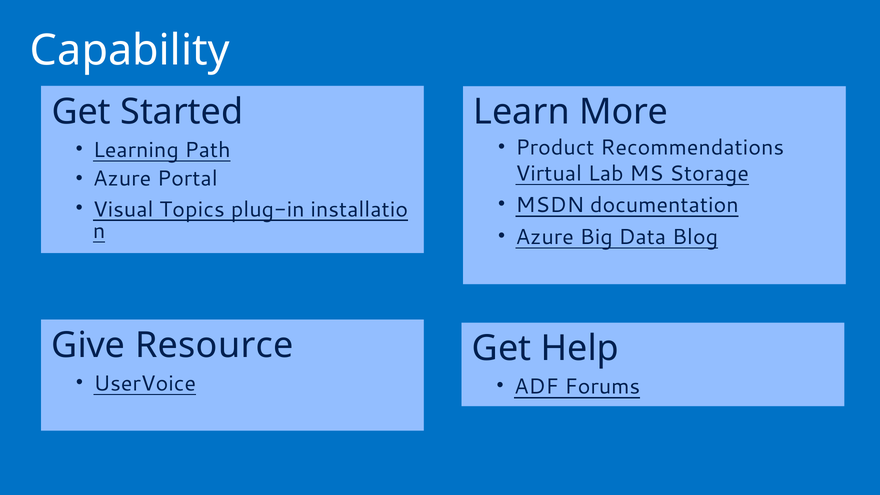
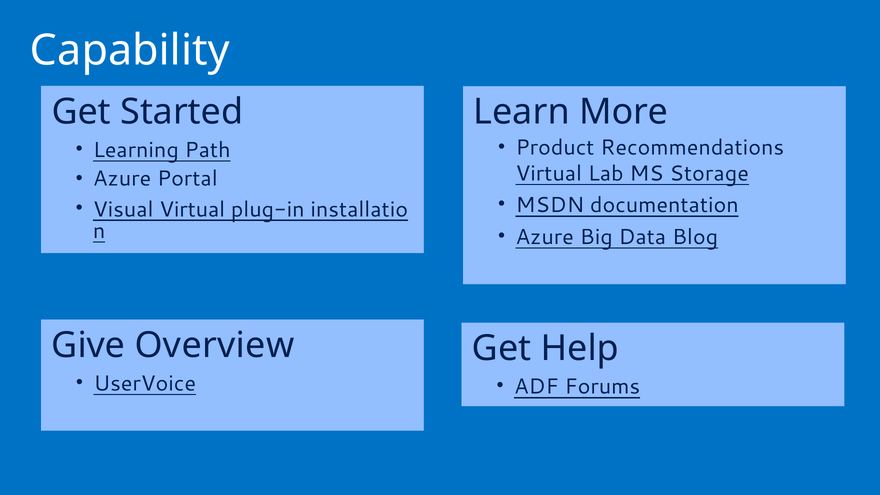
Visual Topics: Topics -> Virtual
Resource: Resource -> Overview
